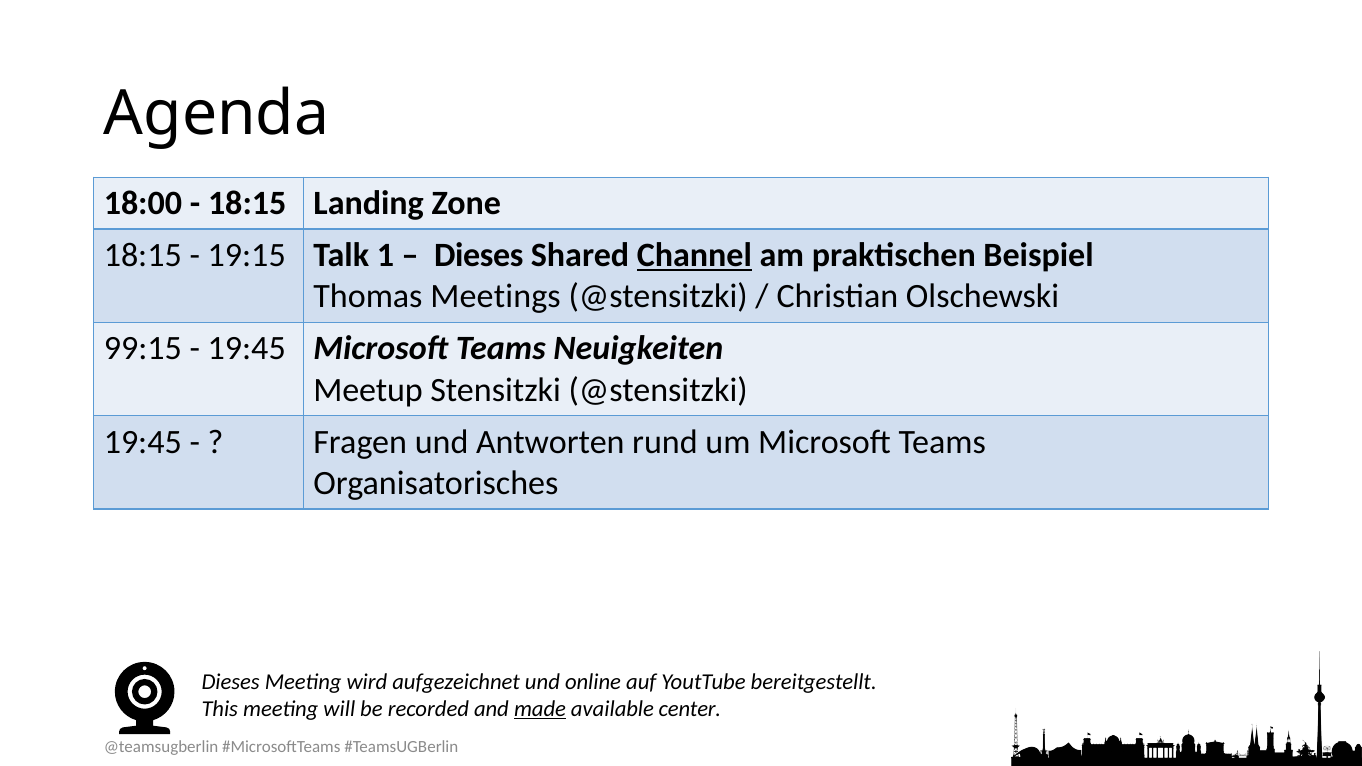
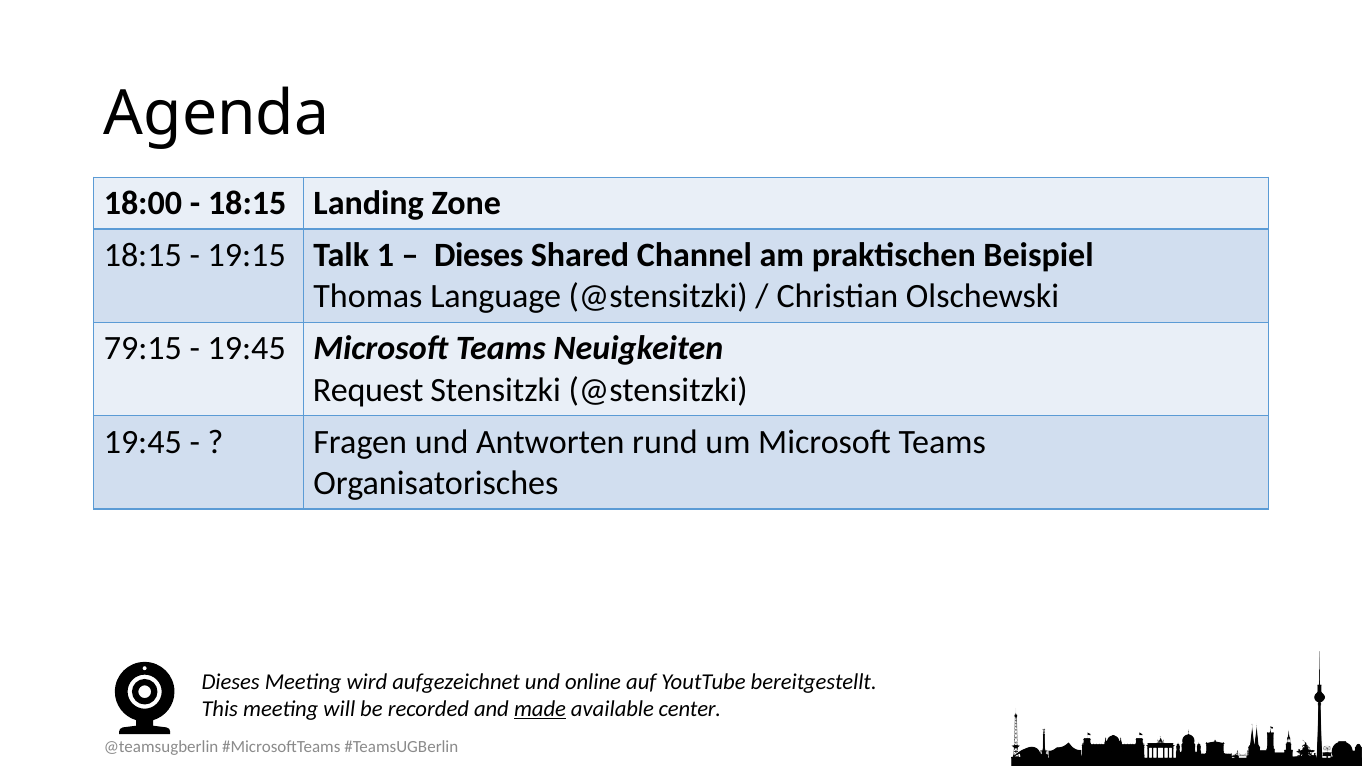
Channel underline: present -> none
Meetings: Meetings -> Language
99:15: 99:15 -> 79:15
Meetup: Meetup -> Request
